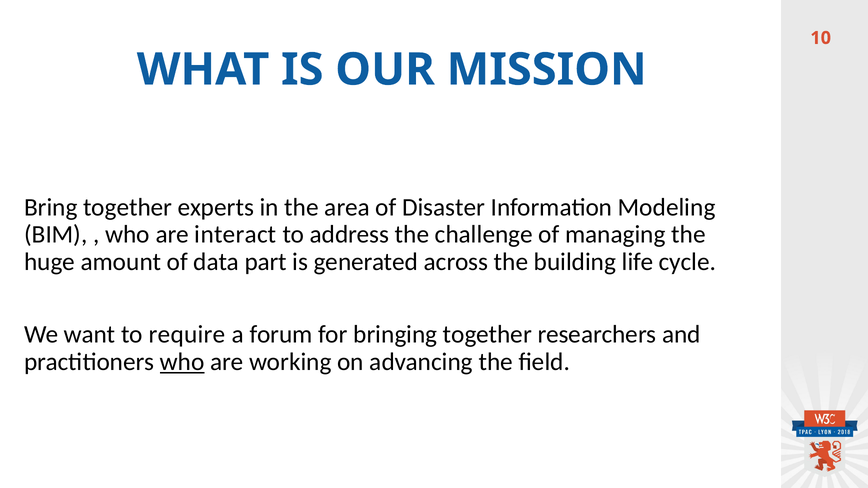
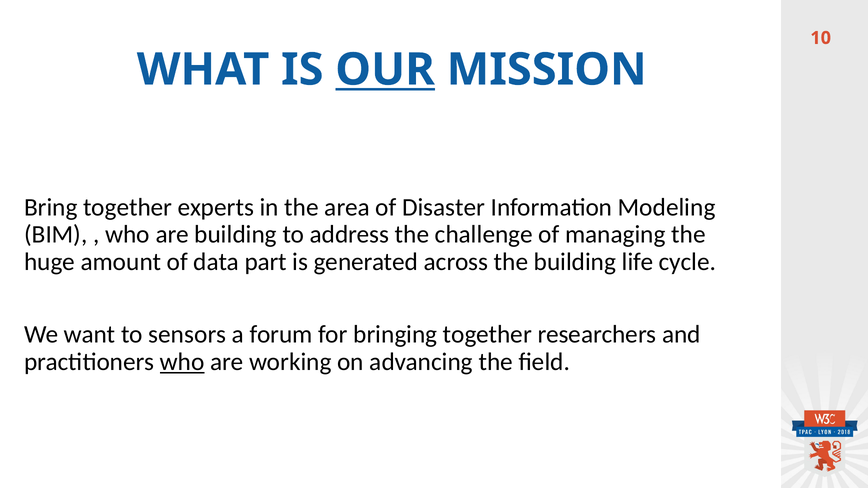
OUR underline: none -> present
are interact: interact -> building
require: require -> sensors
